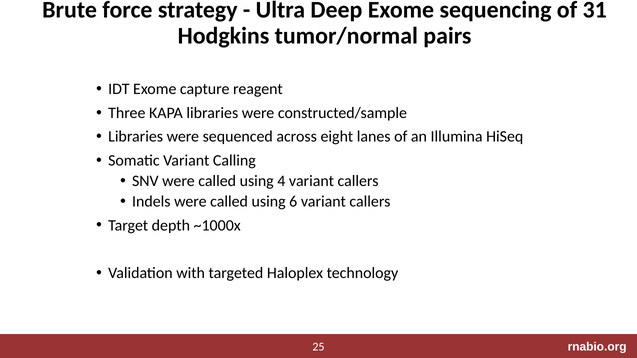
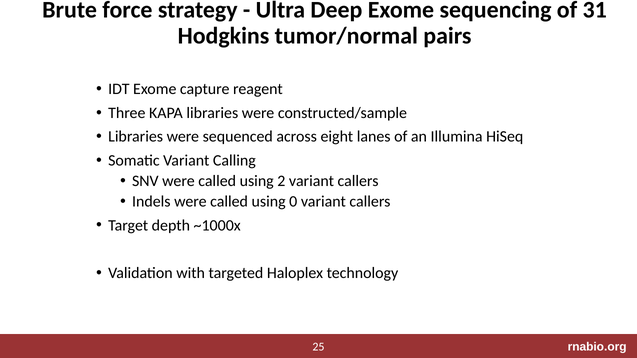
4: 4 -> 2
6: 6 -> 0
